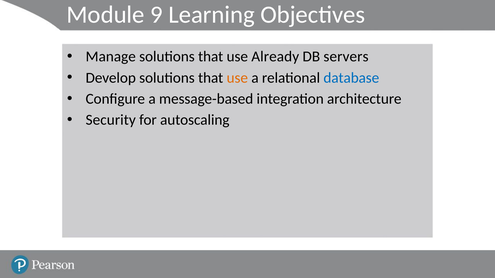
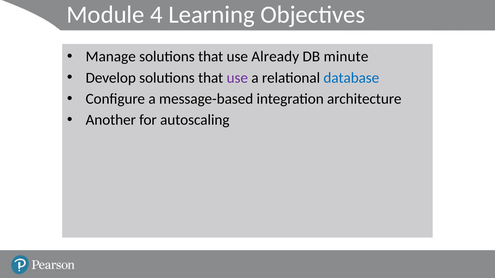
9: 9 -> 4
servers: servers -> minute
use at (237, 78) colour: orange -> purple
Security: Security -> Another
